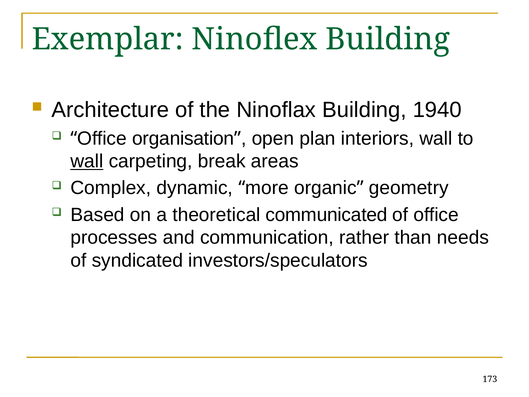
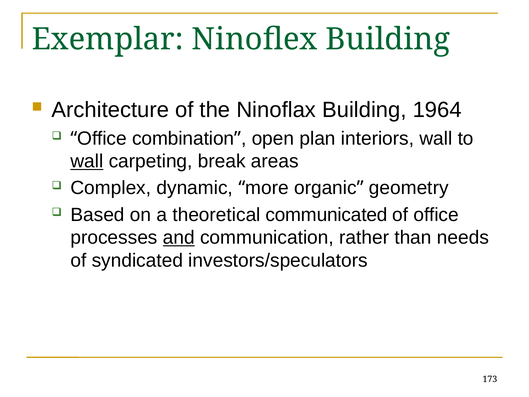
1940: 1940 -> 1964
organisation: organisation -> combination
and underline: none -> present
